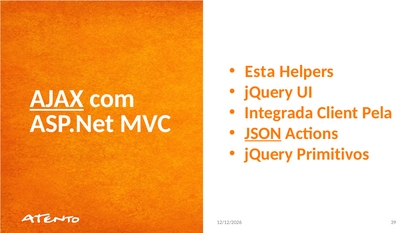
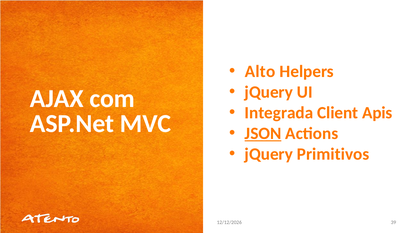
Esta: Esta -> Alto
AJAX underline: present -> none
Pela: Pela -> Apis
